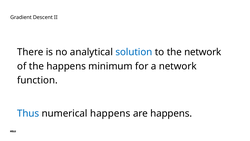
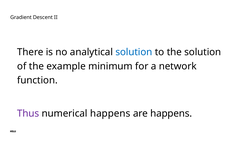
the network: network -> solution
the happens: happens -> example
Thus colour: blue -> purple
